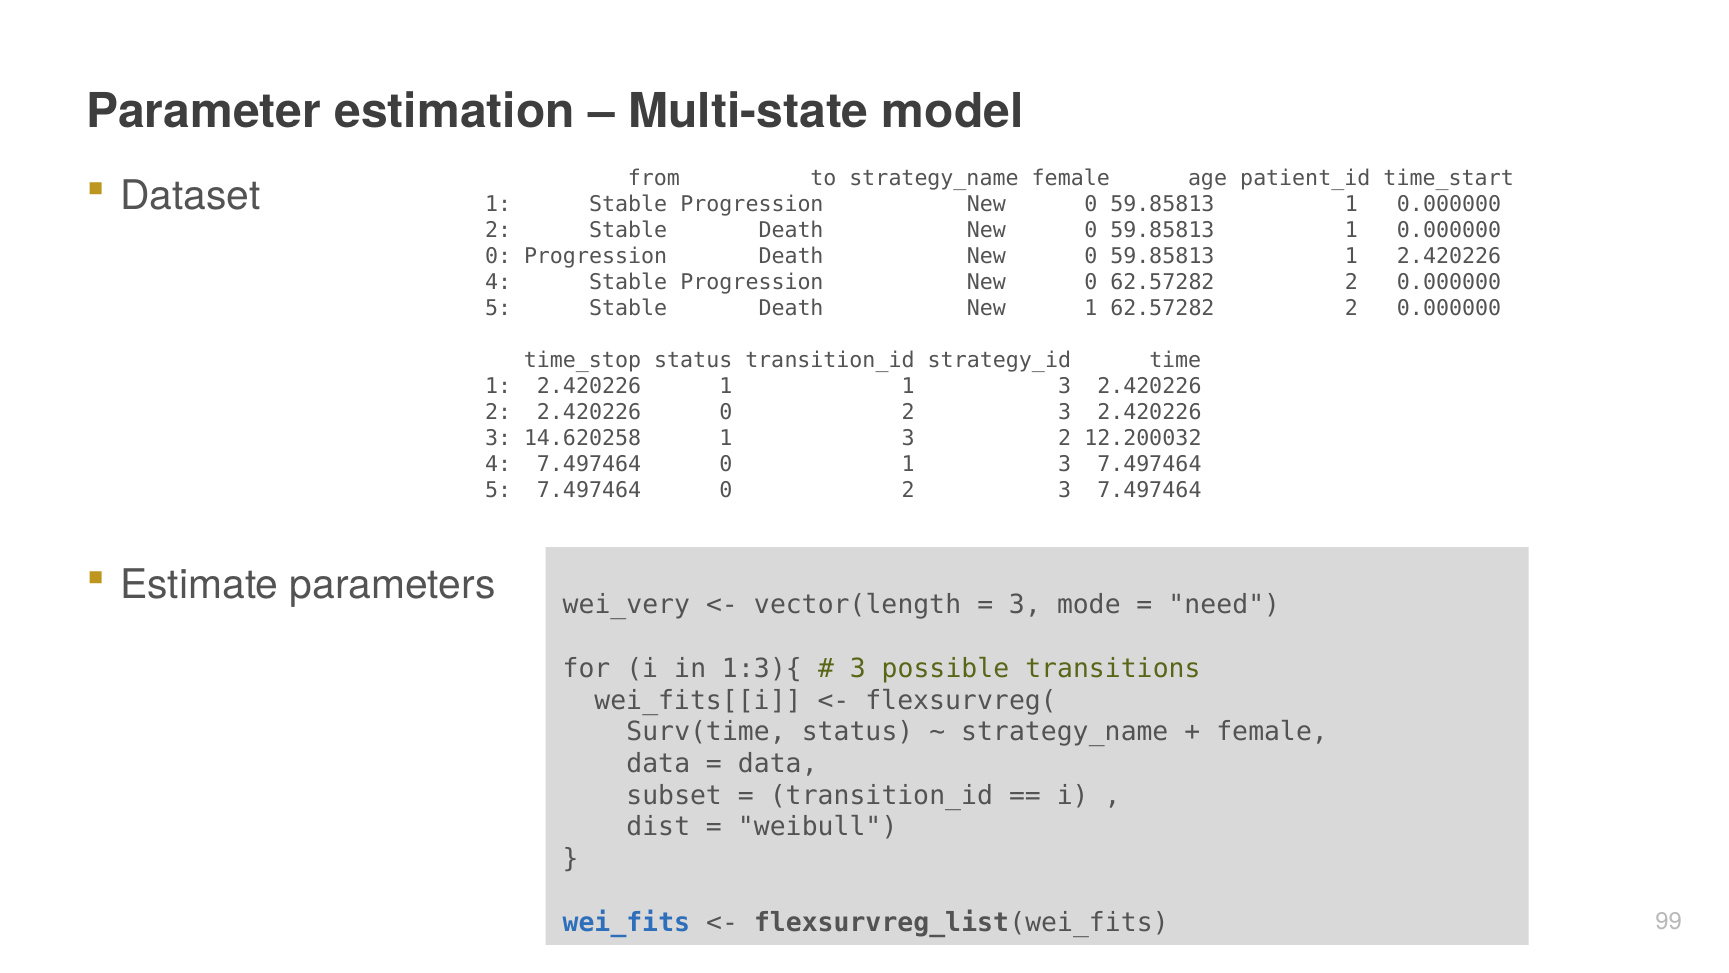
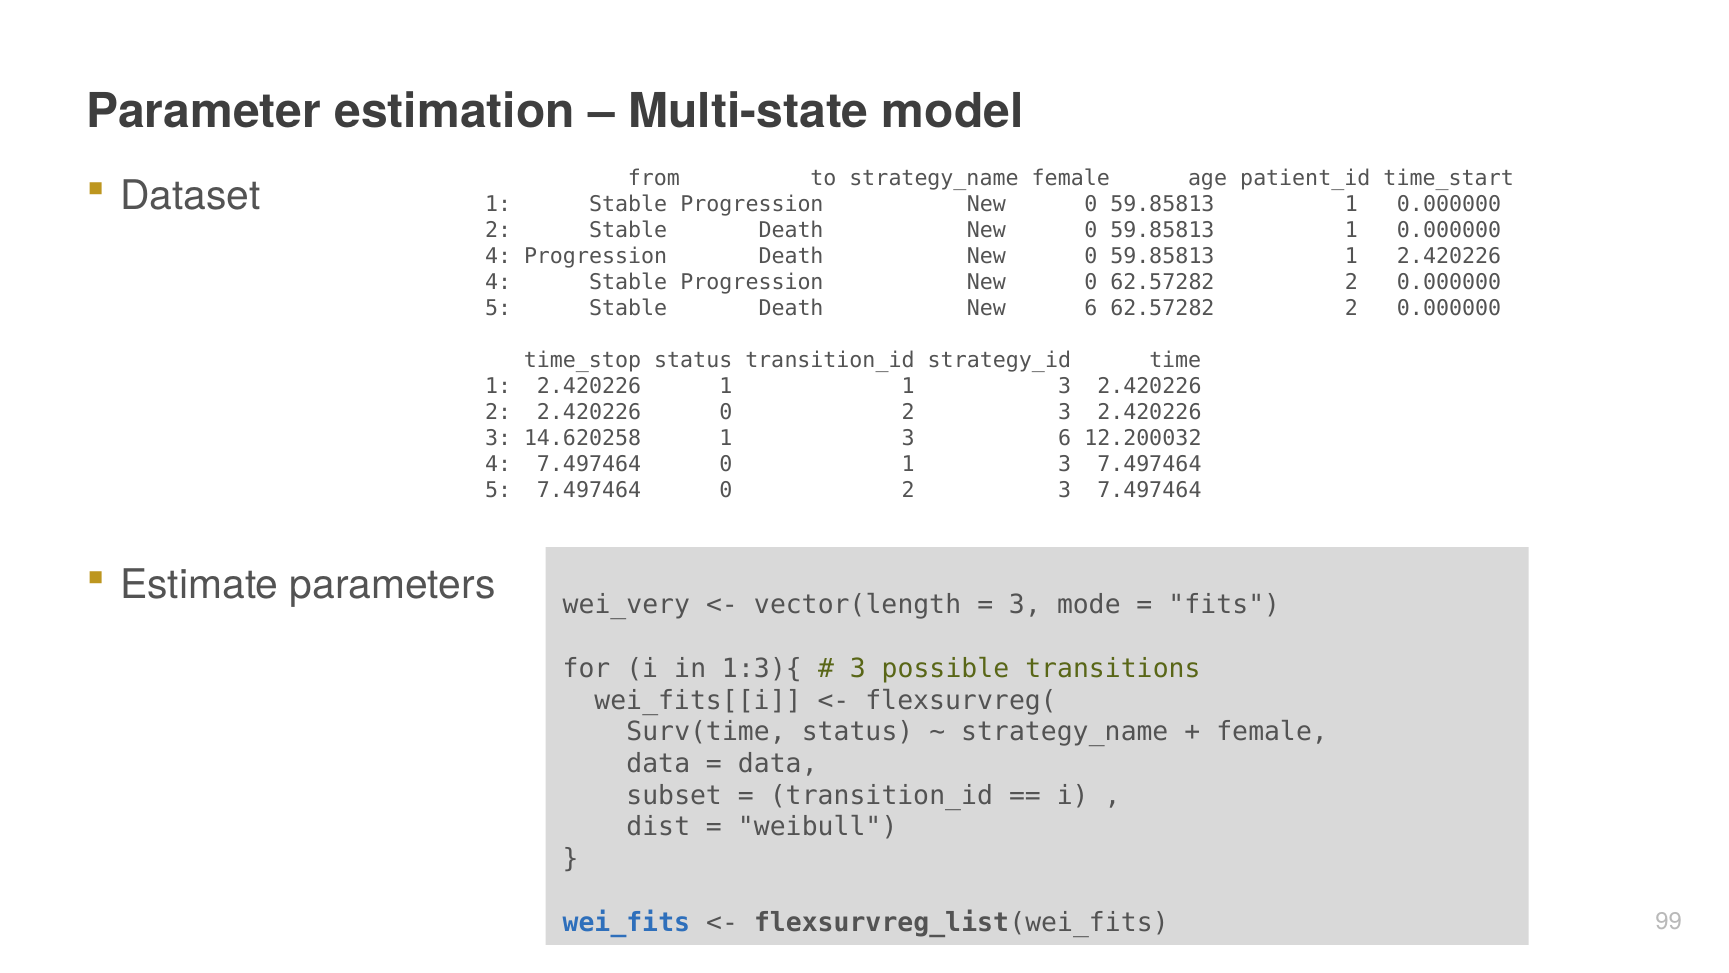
0 at (498, 256): 0 -> 4
New 1: 1 -> 6
3 2: 2 -> 6
need: need -> fits
